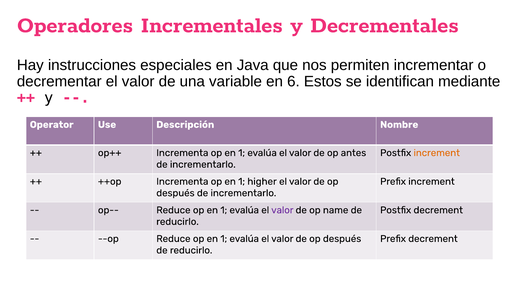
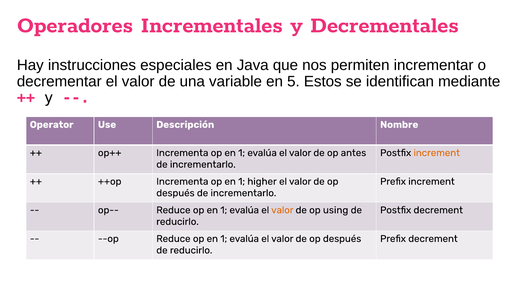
6: 6 -> 5
valor at (282, 210) colour: purple -> orange
name: name -> using
